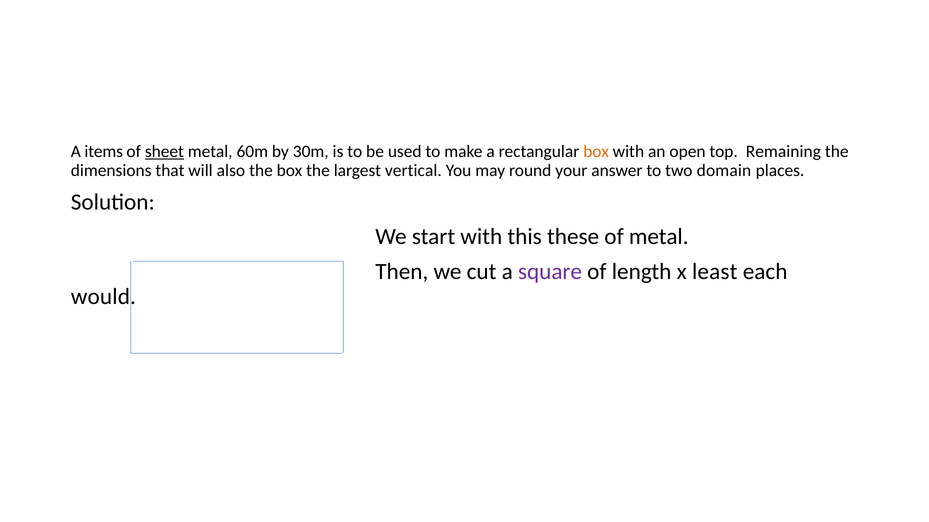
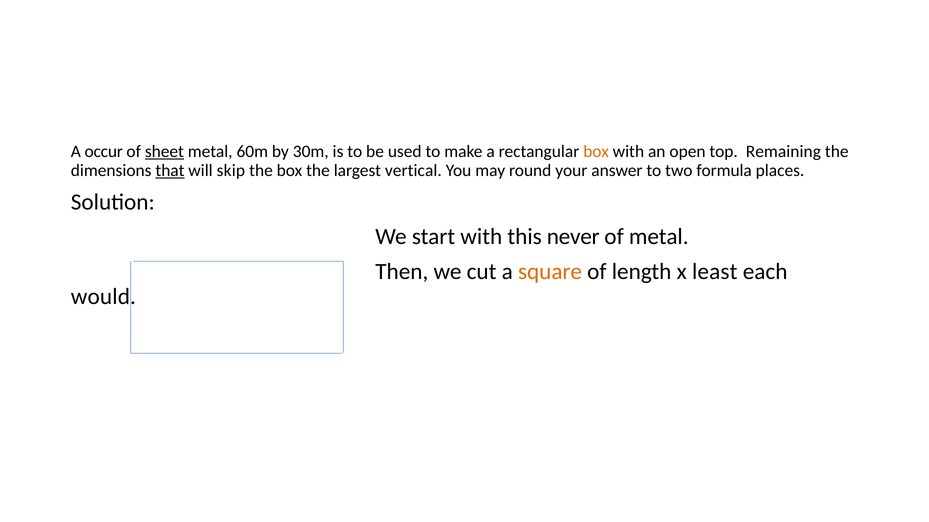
items: items -> occur
that underline: none -> present
also: also -> skip
domain: domain -> formula
these: these -> never
square colour: purple -> orange
